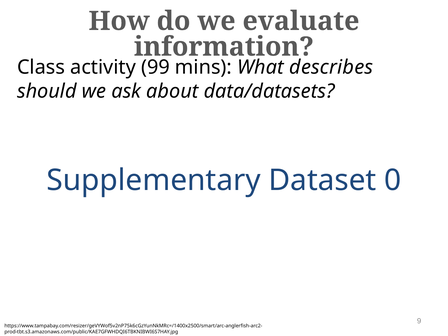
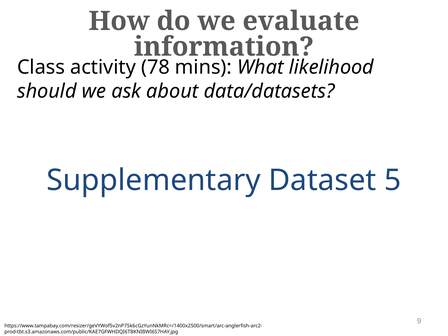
99: 99 -> 78
describes: describes -> likelihood
0: 0 -> 5
